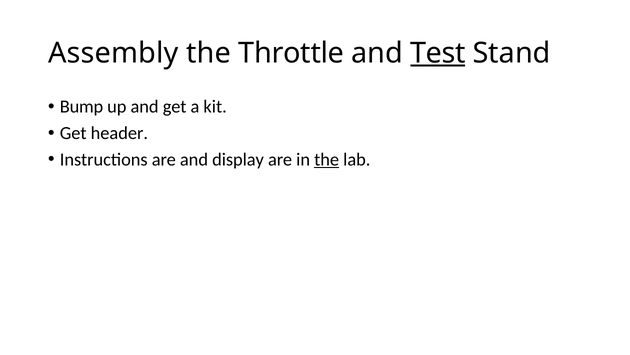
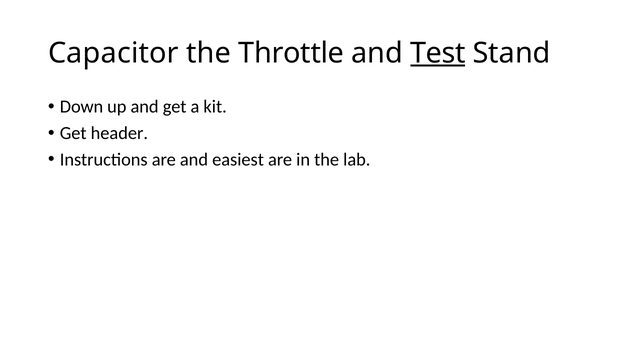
Assembly: Assembly -> Capacitor
Bump: Bump -> Down
display: display -> easiest
the at (327, 159) underline: present -> none
